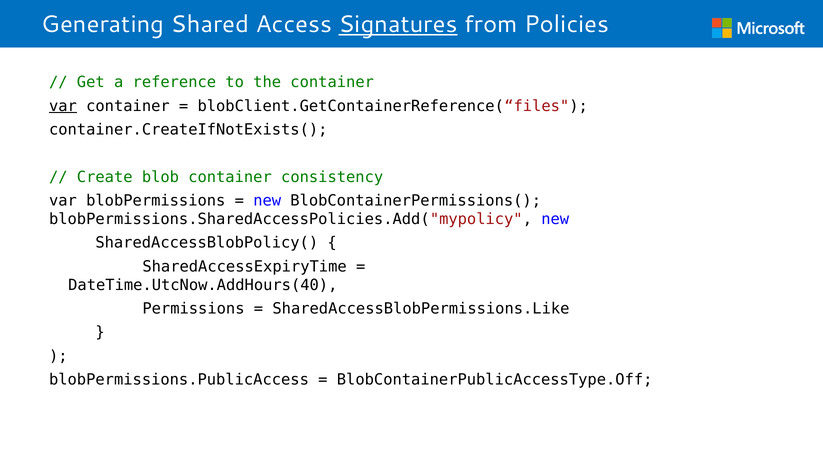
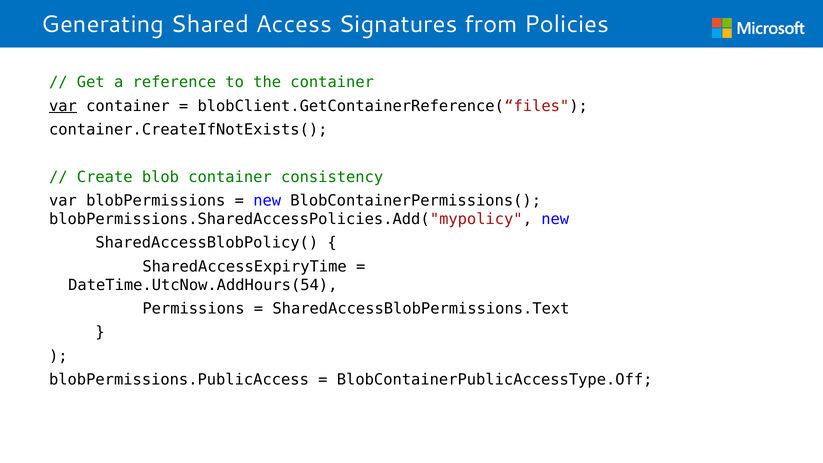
Signatures underline: present -> none
DateTime.UtcNow.AddHours(40: DateTime.UtcNow.AddHours(40 -> DateTime.UtcNow.AddHours(54
SharedAccessBlobPermissions.Like: SharedAccessBlobPermissions.Like -> SharedAccessBlobPermissions.Text
